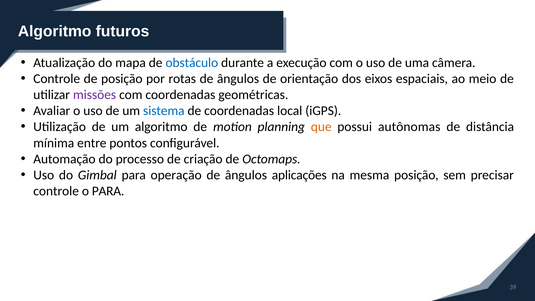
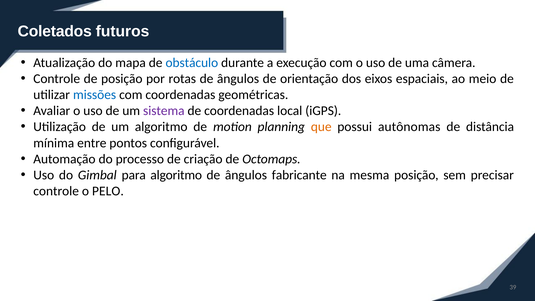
Algoritmo at (55, 31): Algoritmo -> Coletados
missões colour: purple -> blue
sistema colour: blue -> purple
para operação: operação -> algoritmo
aplicações: aplicações -> fabricante
o PARA: PARA -> PELO
